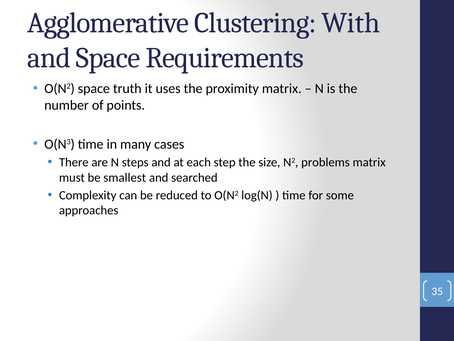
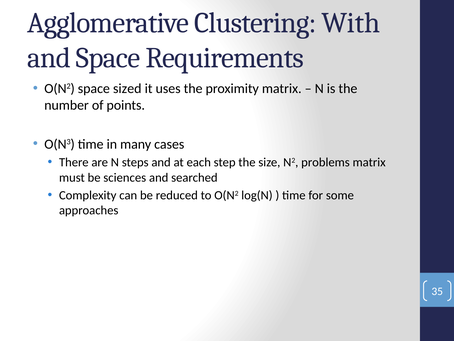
truth: truth -> sized
smallest: smallest -> sciences
